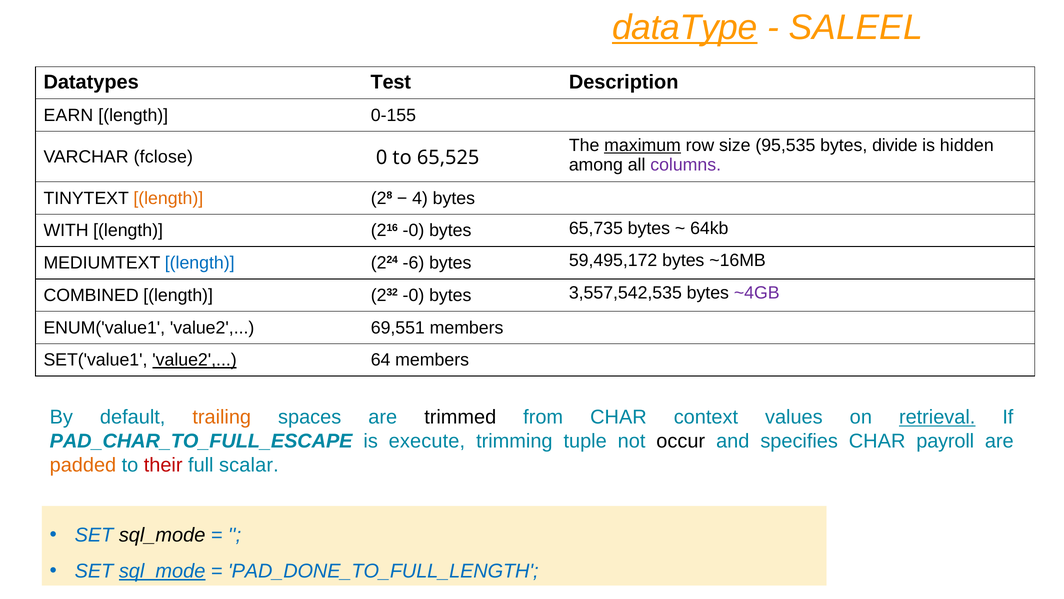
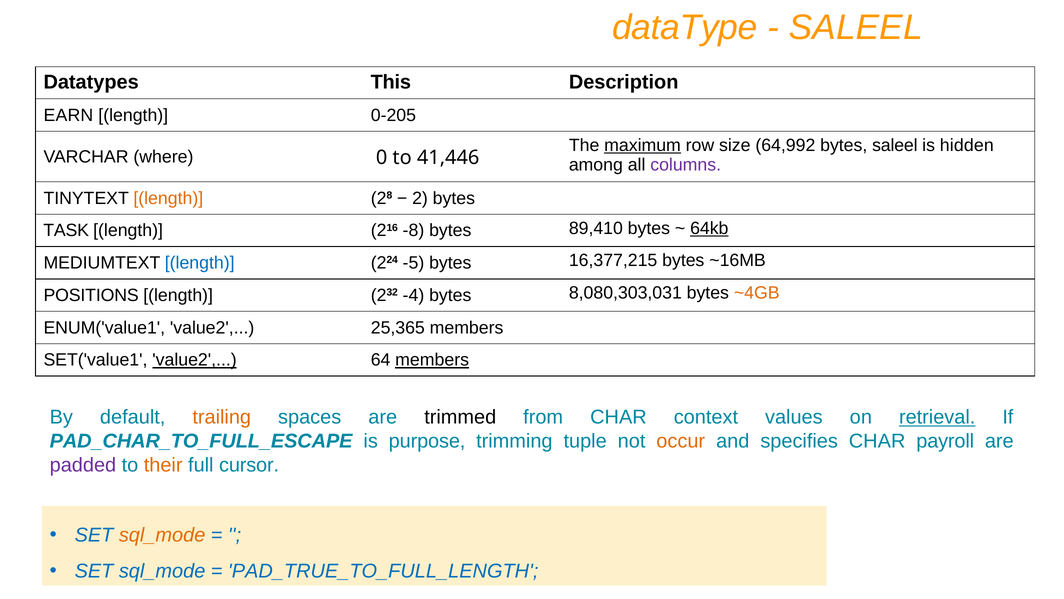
dataType underline: present -> none
Test: Test -> This
0-155: 0-155 -> 0-205
95,535: 95,535 -> 64,992
bytes divide: divide -> saleel
fclose: fclose -> where
65,525: 65,525 -> 41,446
4: 4 -> 2
WITH: WITH -> TASK
216 -0: -0 -> -8
65,735: 65,735 -> 89,410
64kb underline: none -> present
-6: -6 -> -5
59,495,172: 59,495,172 -> 16,377,215
COMBINED: COMBINED -> POSITIONS
232 -0: -0 -> -4
3,557,542,535: 3,557,542,535 -> 8,080,303,031
~4GB colour: purple -> orange
69,551: 69,551 -> 25,365
members at (432, 360) underline: none -> present
execute: execute -> purpose
occur colour: black -> orange
padded colour: orange -> purple
their colour: red -> orange
scalar: scalar -> cursor
sql_mode at (162, 535) colour: black -> orange
sql_mode at (162, 571) underline: present -> none
PAD_DONE_TO_FULL_LENGTH: PAD_DONE_TO_FULL_LENGTH -> PAD_TRUE_TO_FULL_LENGTH
